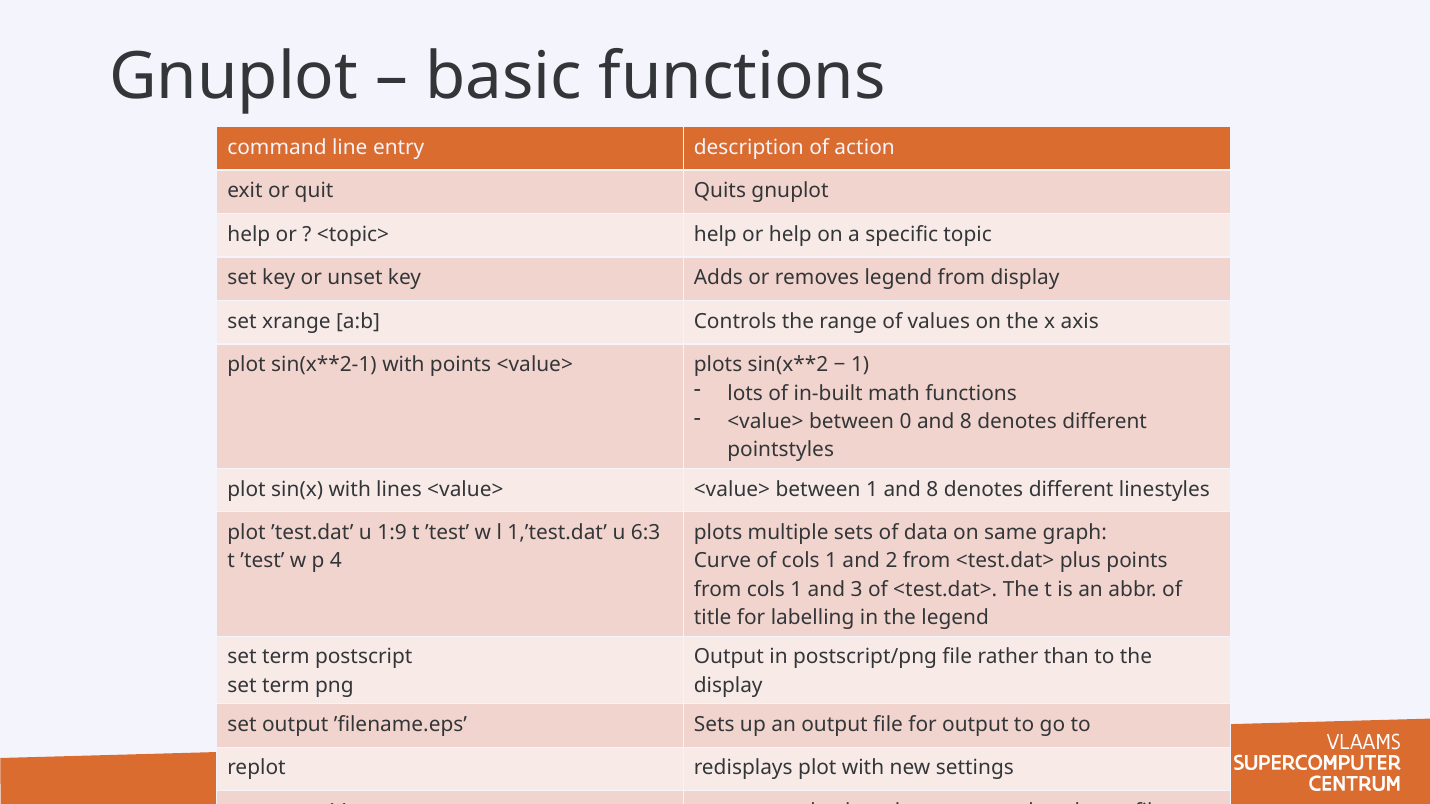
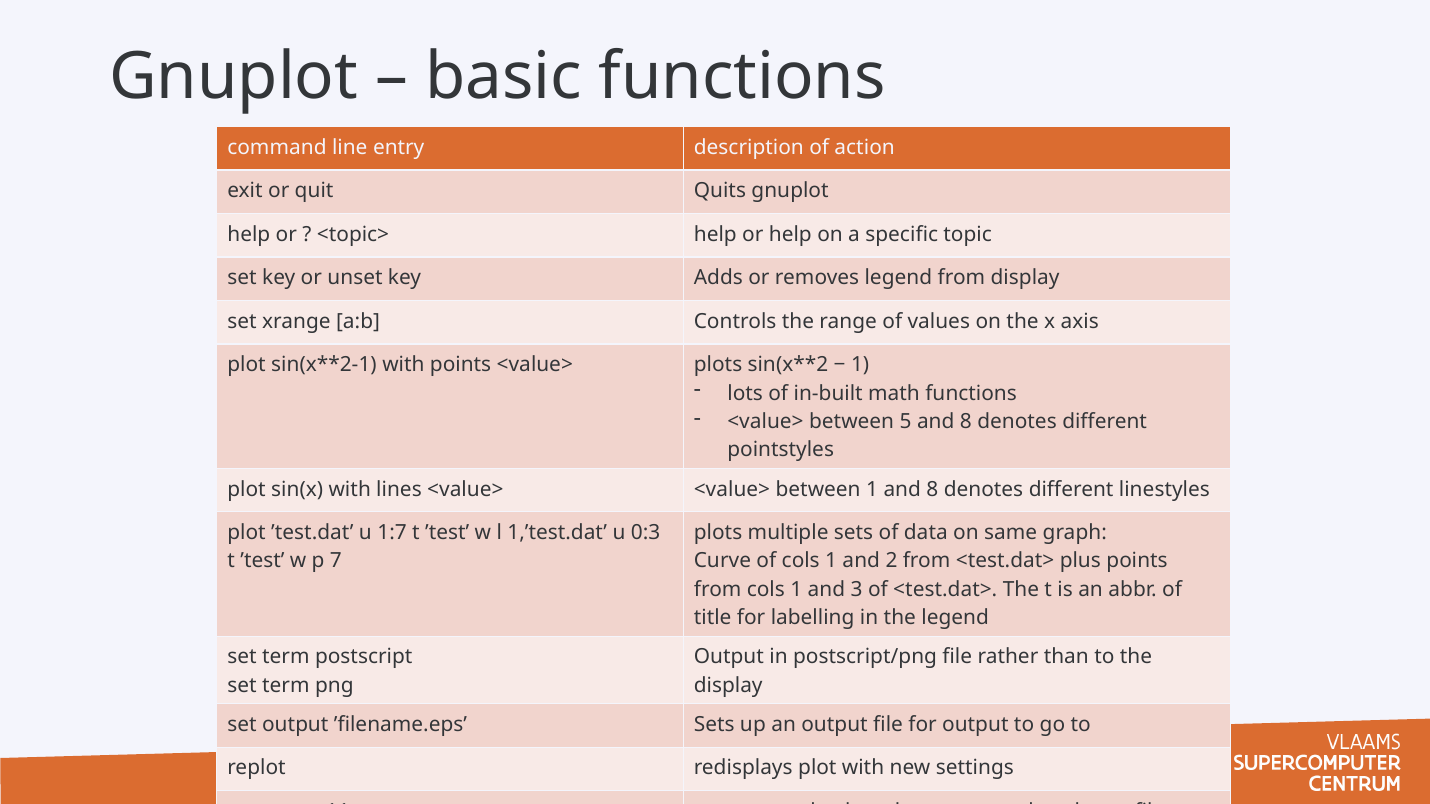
0: 0 -> 5
1:9: 1:9 -> 1:7
6:3: 6:3 -> 0:3
4: 4 -> 7
